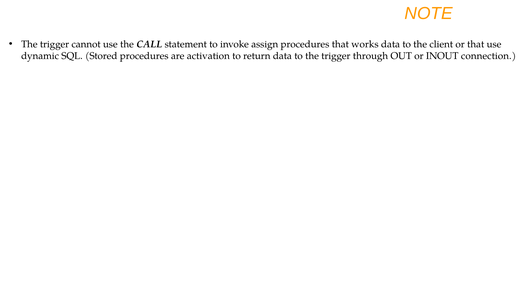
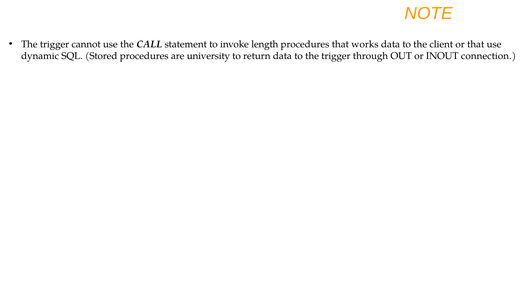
assign: assign -> length
activation: activation -> university
